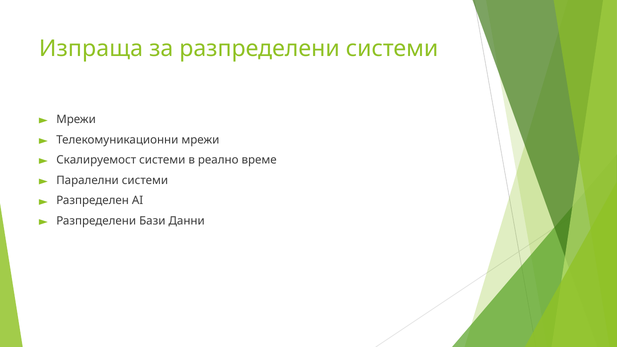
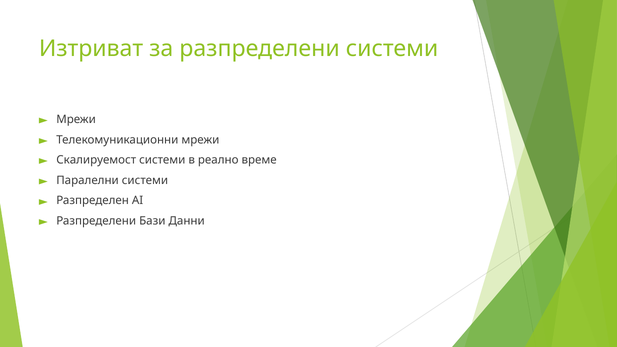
Изпраща: Изпраща -> Изтриват
